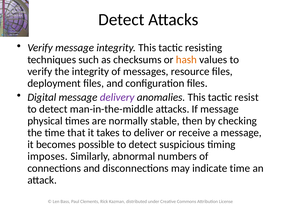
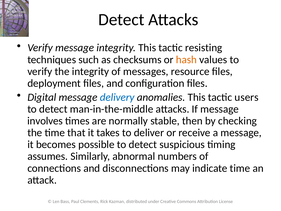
delivery colour: purple -> blue
resist: resist -> users
physical: physical -> involves
imposes: imposes -> assumes
